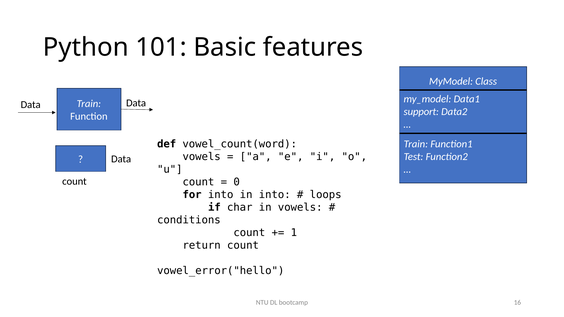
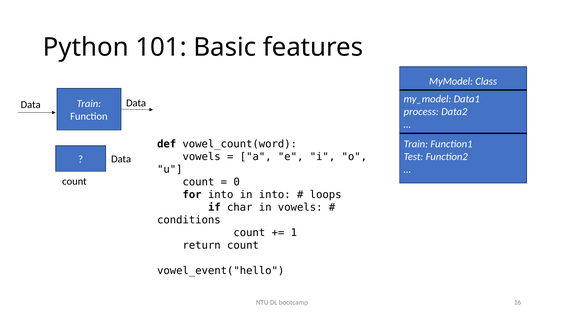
support: support -> process
vowel_error("hello: vowel_error("hello -> vowel_event("hello
